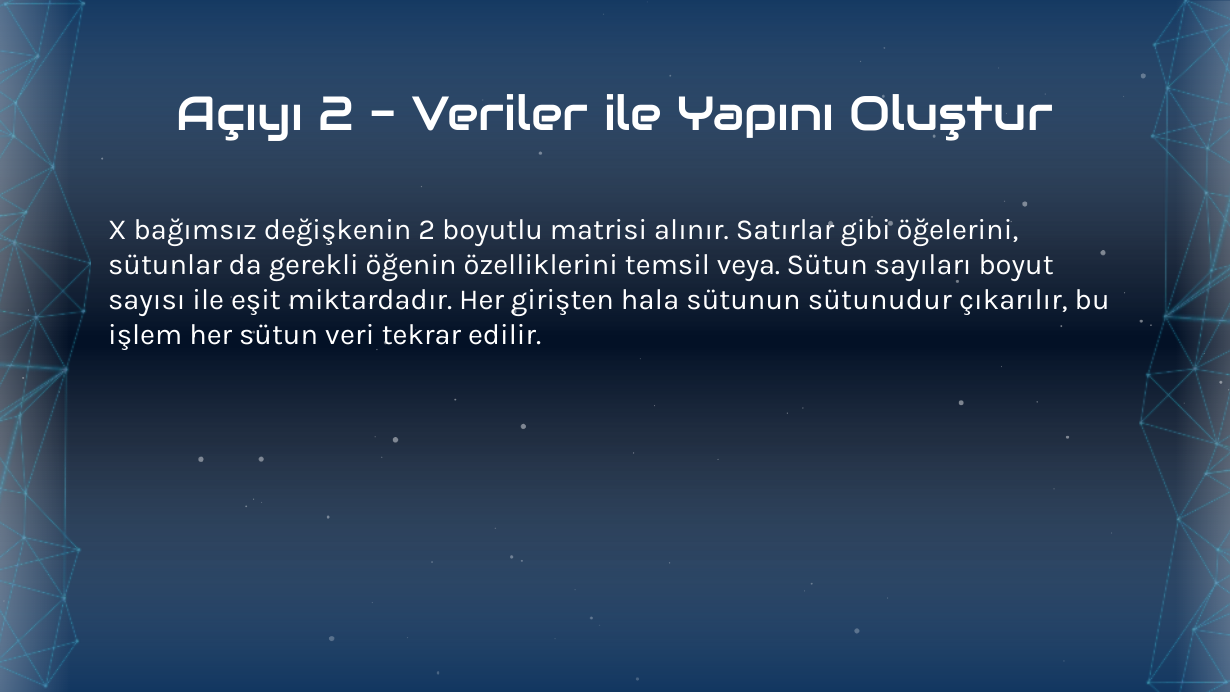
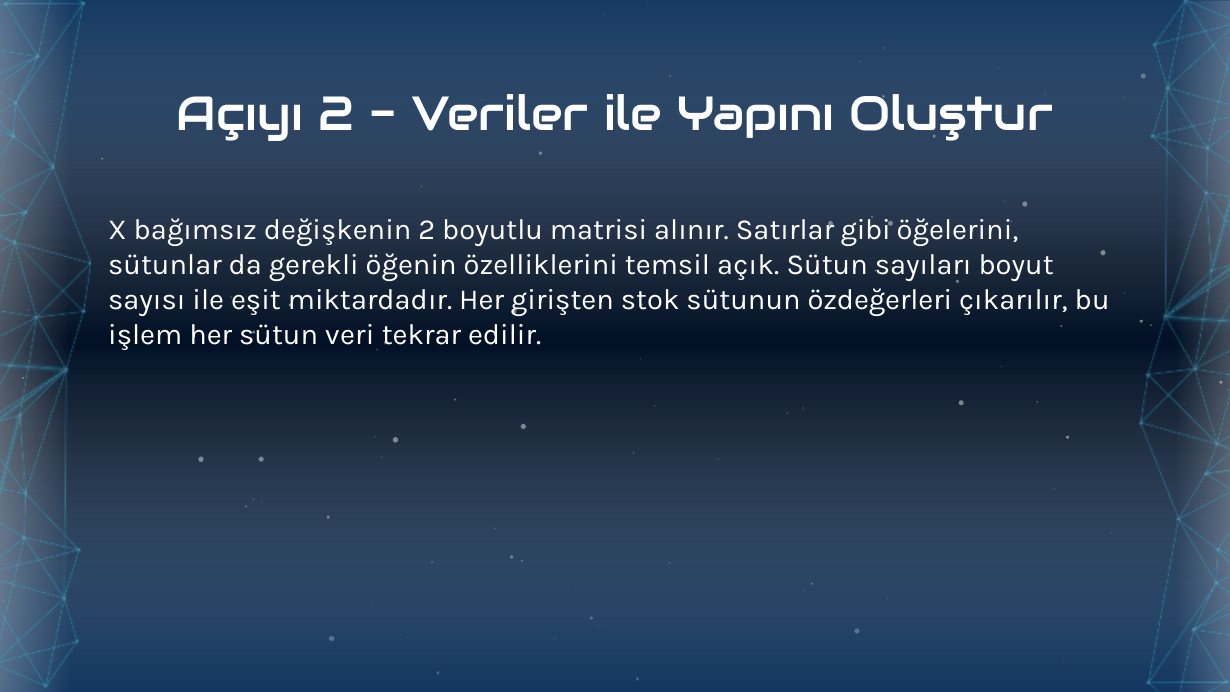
veya: veya -> açık
hala: hala -> stok
sütunudur: sütunudur -> özdeğerleri
